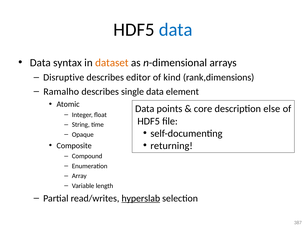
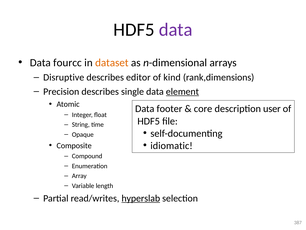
data at (176, 30) colour: blue -> purple
syntax: syntax -> fourcc
Ramalho: Ramalho -> Precision
element underline: none -> present
points: points -> footer
else: else -> user
returning: returning -> idiomatic
